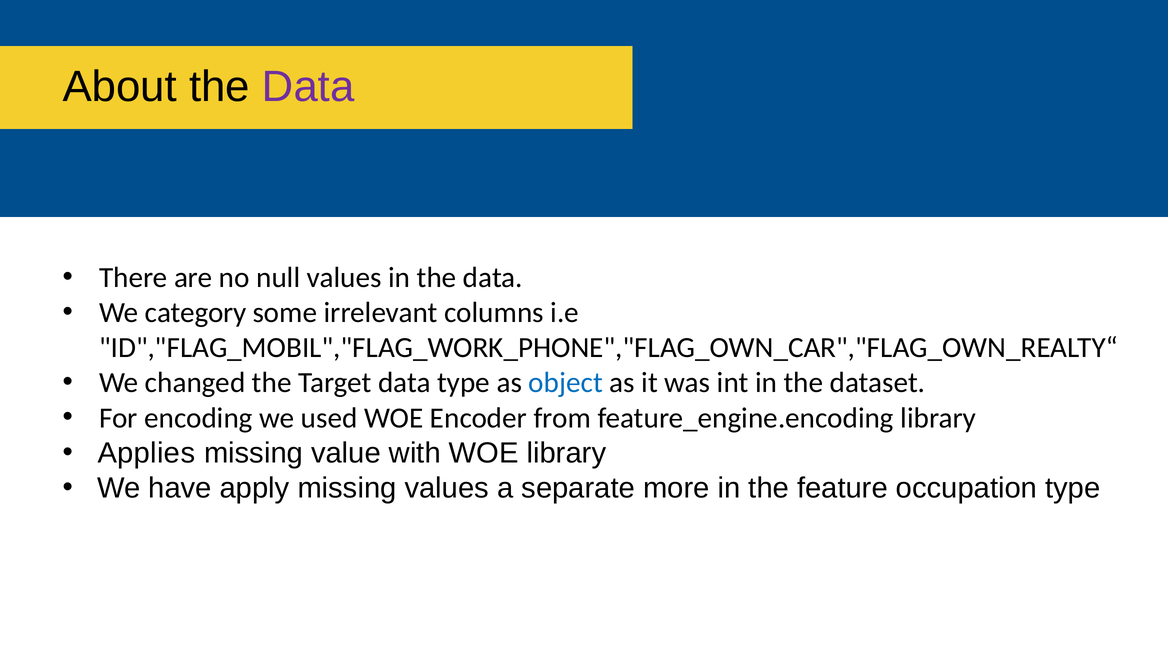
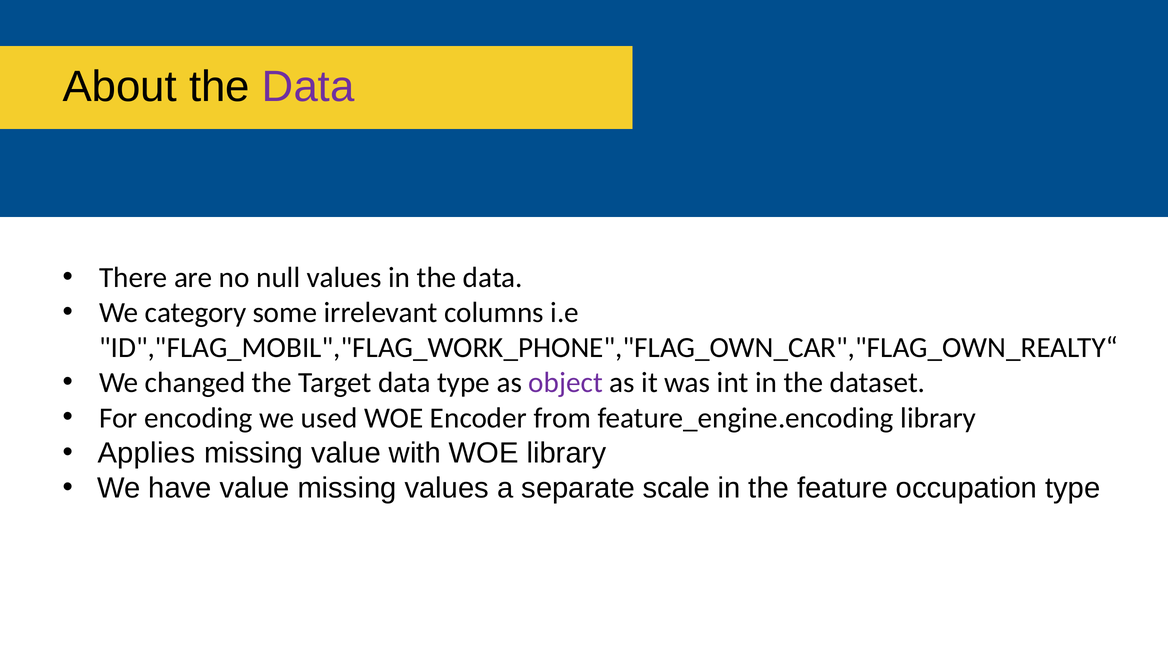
object colour: blue -> purple
have apply: apply -> value
more: more -> scale
